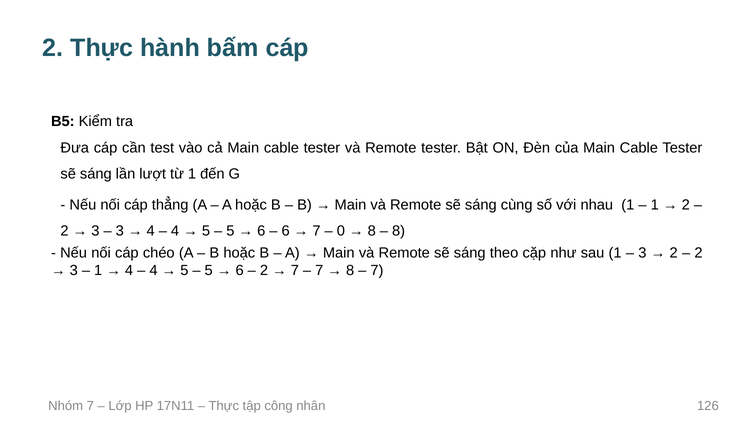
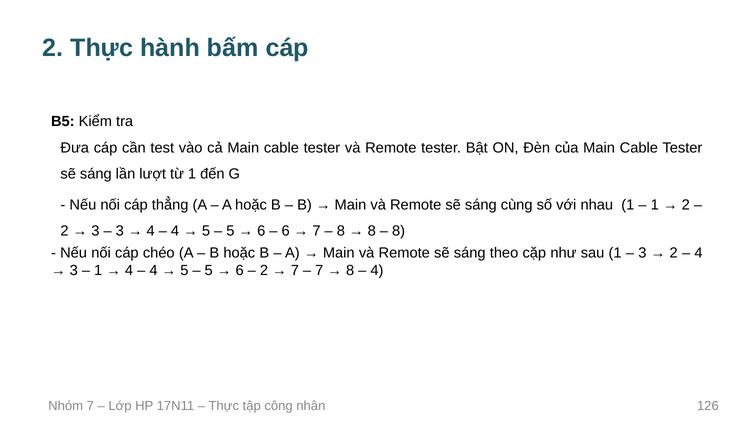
0 at (341, 231): 0 -> 8
2 at (699, 253): 2 -> 4
7 at (377, 271): 7 -> 4
